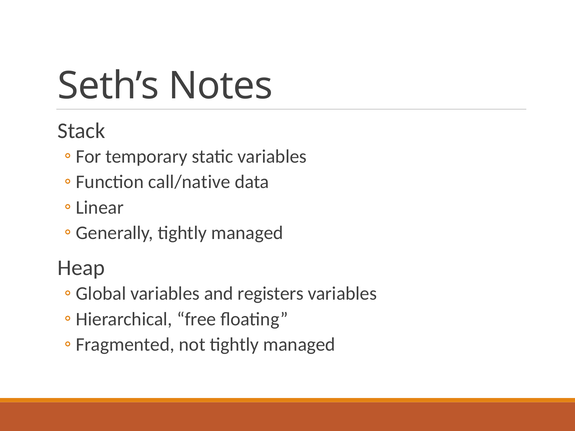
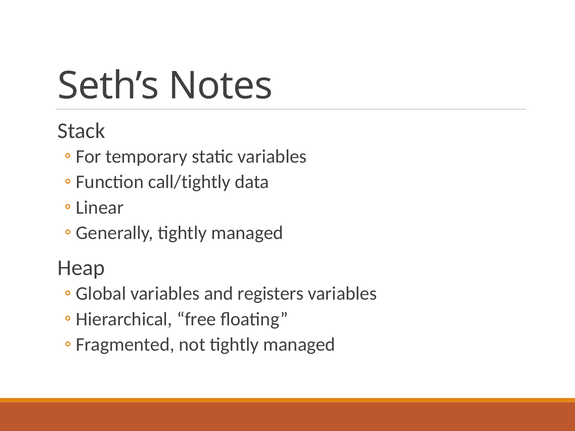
call/native: call/native -> call/tightly
